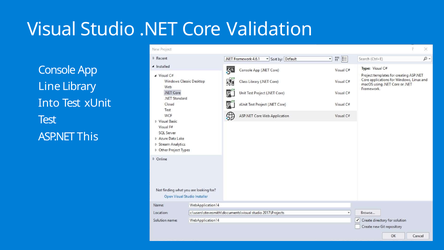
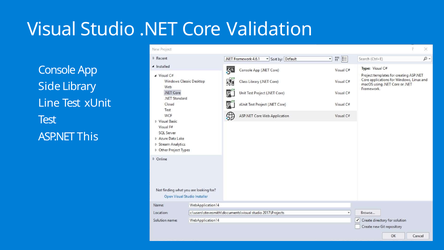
Line: Line -> Side
Into: Into -> Line
